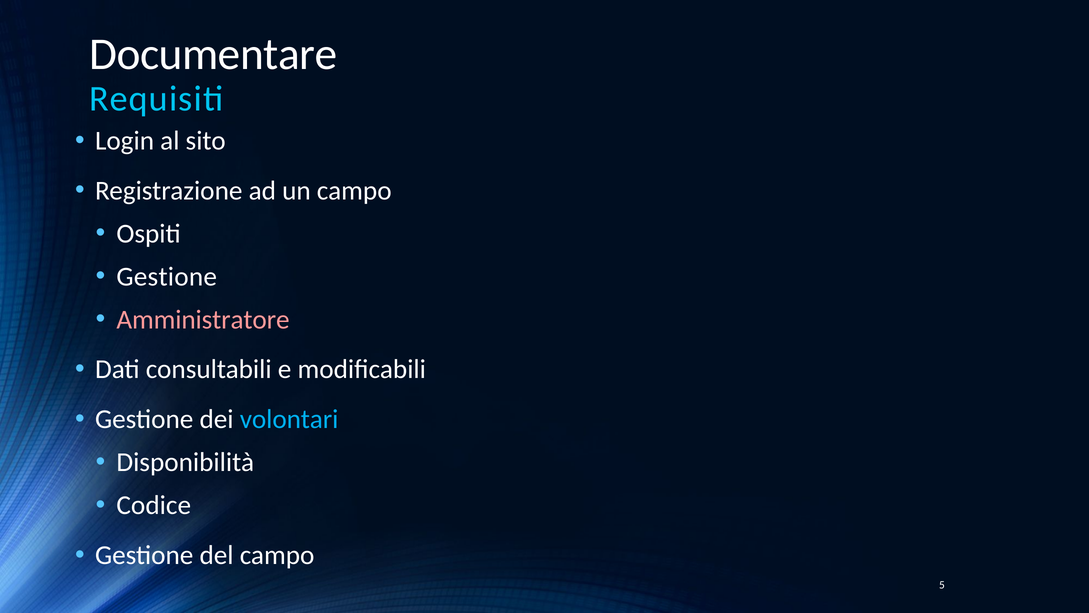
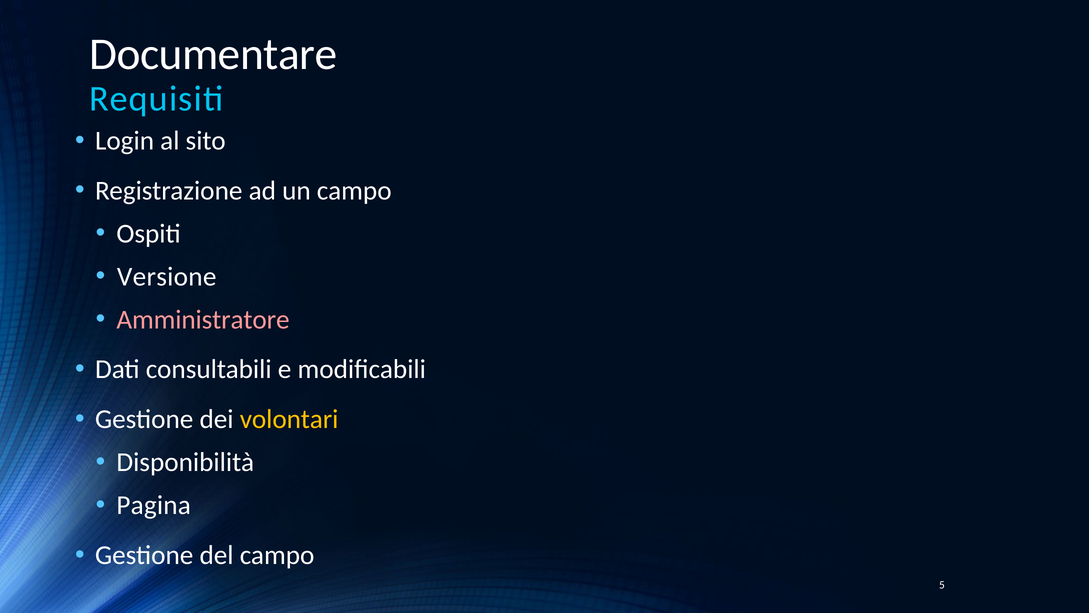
Gestione at (167, 276): Gestione -> Versione
volontari colour: light blue -> yellow
Codice: Codice -> Pagina
